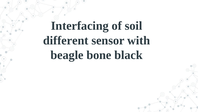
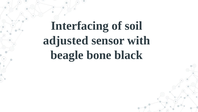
different: different -> adjusted
